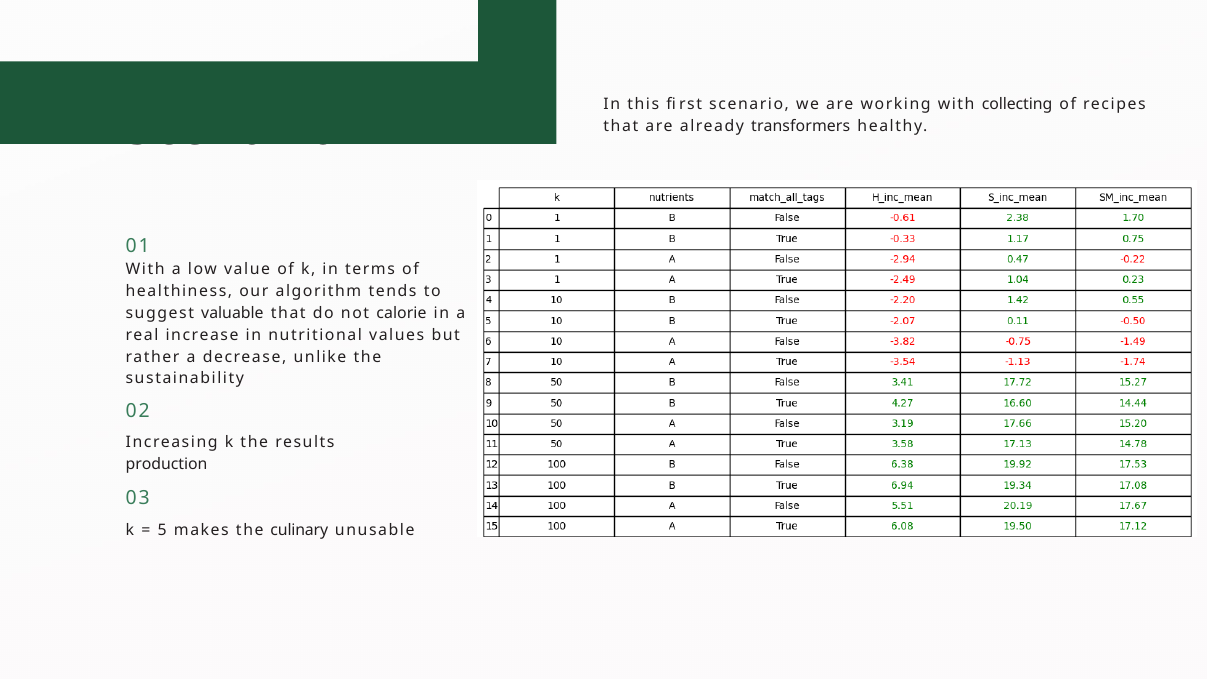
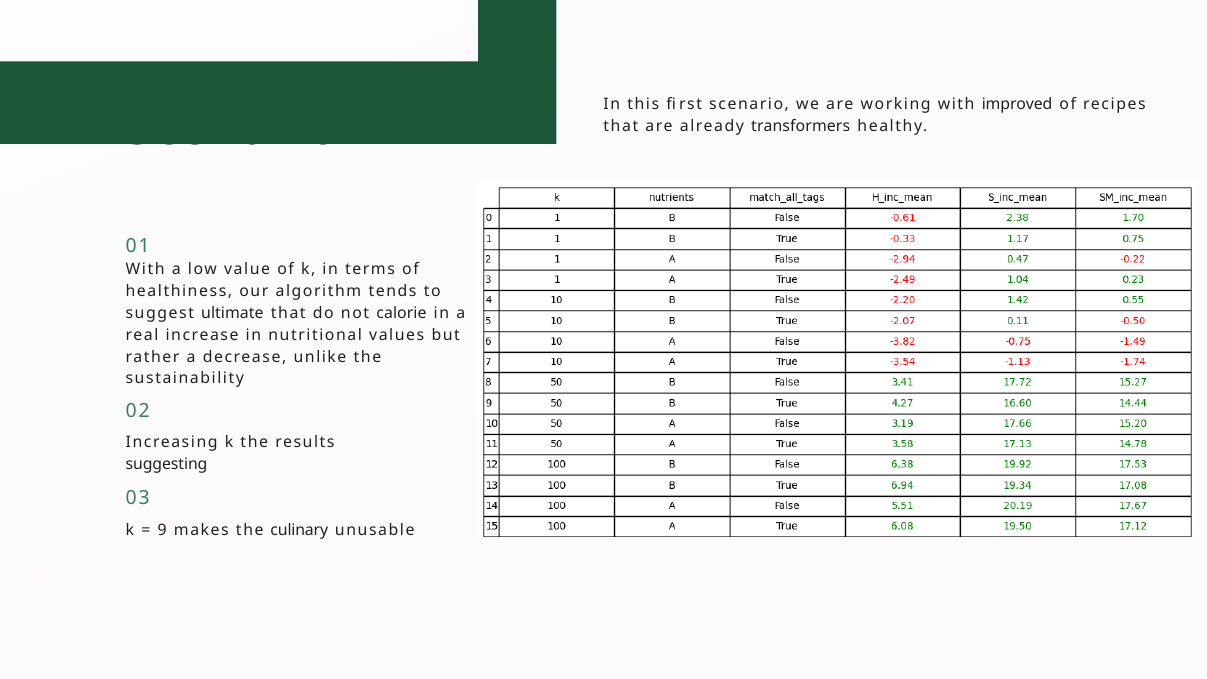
collecting: collecting -> improved
valuable: valuable -> ultimate
production: production -> suggesting
5: 5 -> 9
